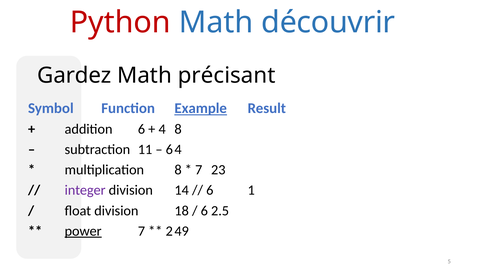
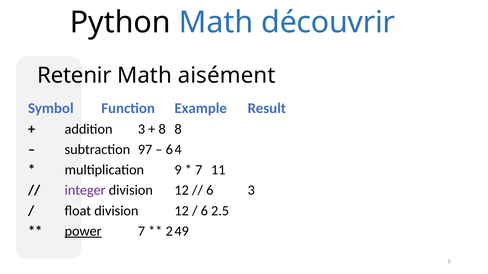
Python colour: red -> black
Gardez: Gardez -> Retenir
précisant: précisant -> aisément
Example underline: present -> none
addition 6: 6 -> 3
4 at (162, 129): 4 -> 8
11: 11 -> 97
multiplication 8: 8 -> 9
23: 23 -> 11
14 at (182, 191): 14 -> 12
6 1: 1 -> 3
float division 18: 18 -> 12
